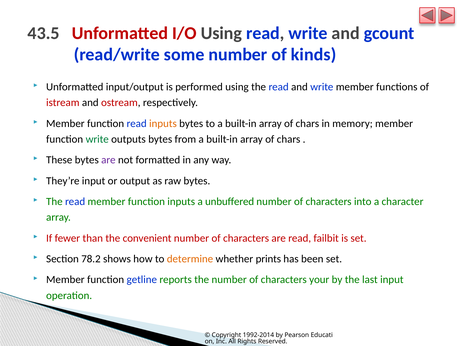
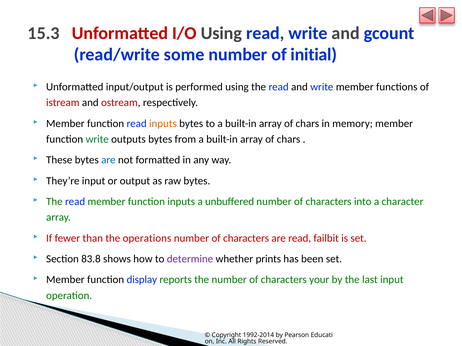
43.5: 43.5 -> 15.3
kinds: kinds -> initial
are at (108, 160) colour: purple -> blue
convenient: convenient -> operations
78.2: 78.2 -> 83.8
determine colour: orange -> purple
getline: getline -> display
